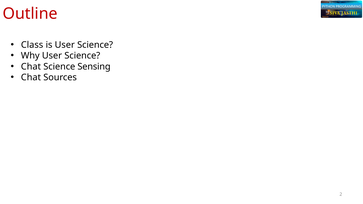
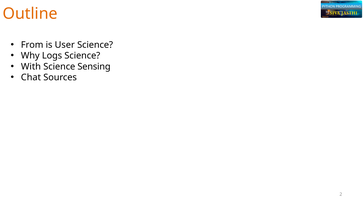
Outline colour: red -> orange
Class: Class -> From
Why User: User -> Logs
Chat at (31, 67): Chat -> With
